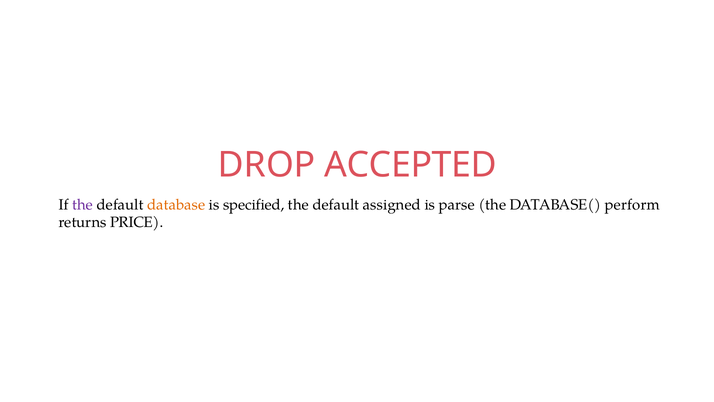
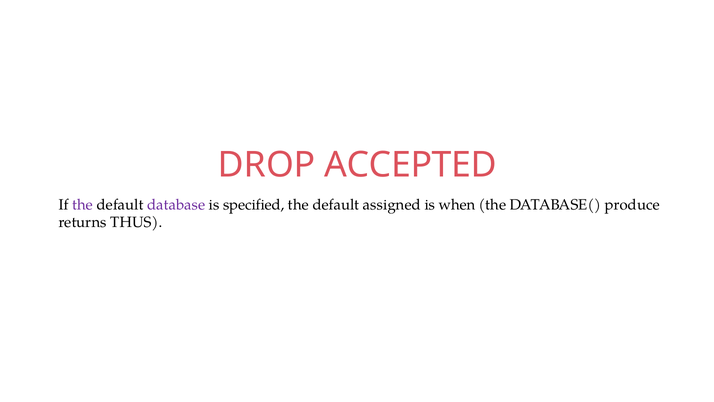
database colour: orange -> purple
parse: parse -> when
perform: perform -> produce
PRICE: PRICE -> THUS
